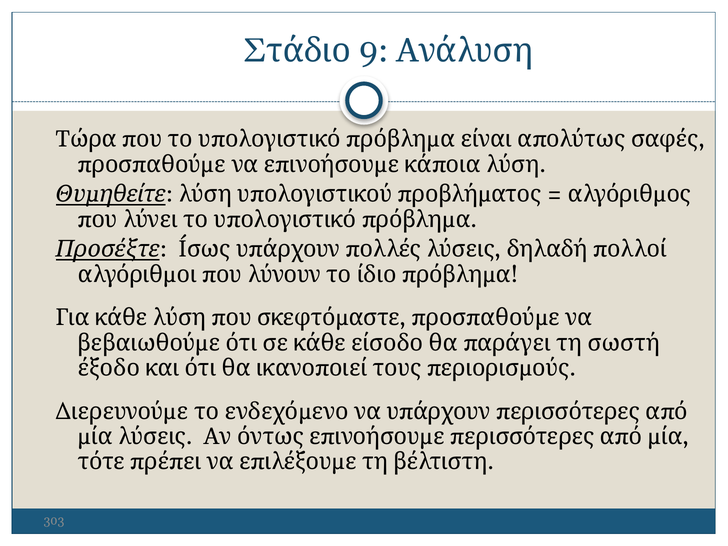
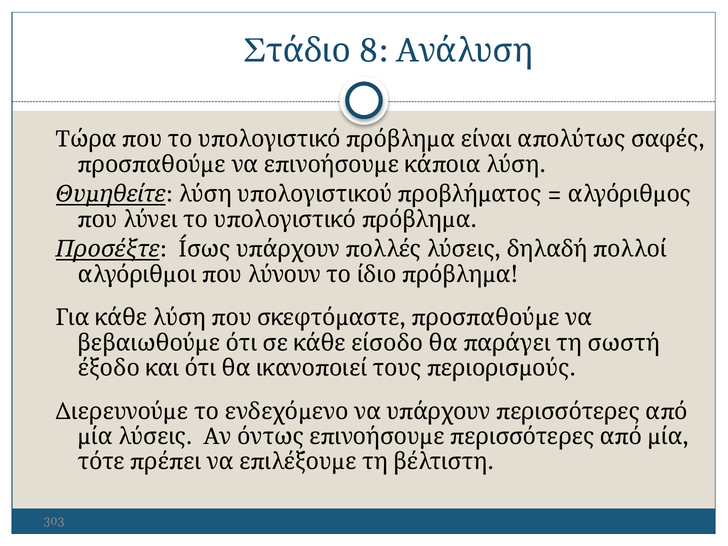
9: 9 -> 8
